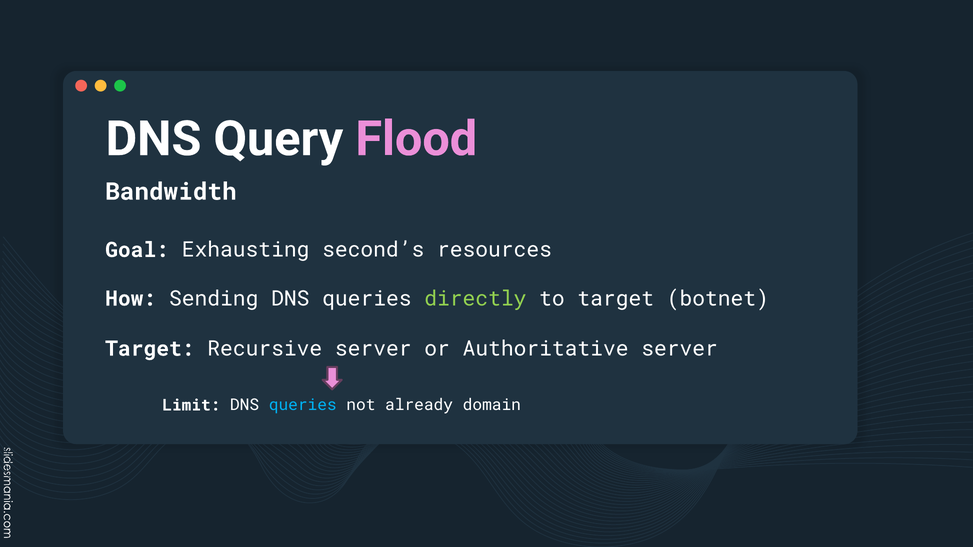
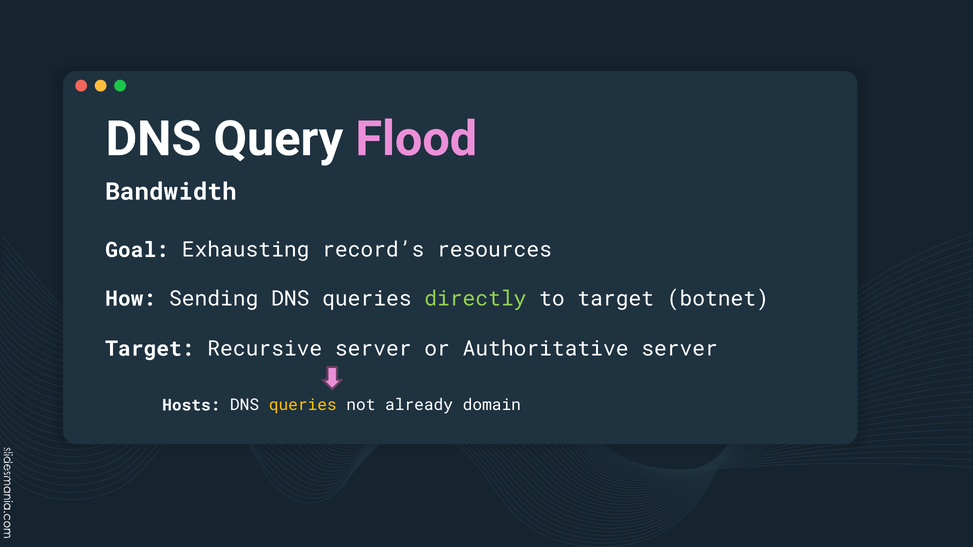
second’s: second’s -> record’s
Limit: Limit -> Hosts
queries at (303, 405) colour: light blue -> yellow
